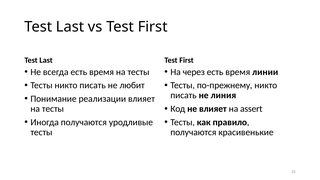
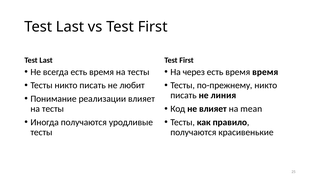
время линии: линии -> время
assert: assert -> mean
